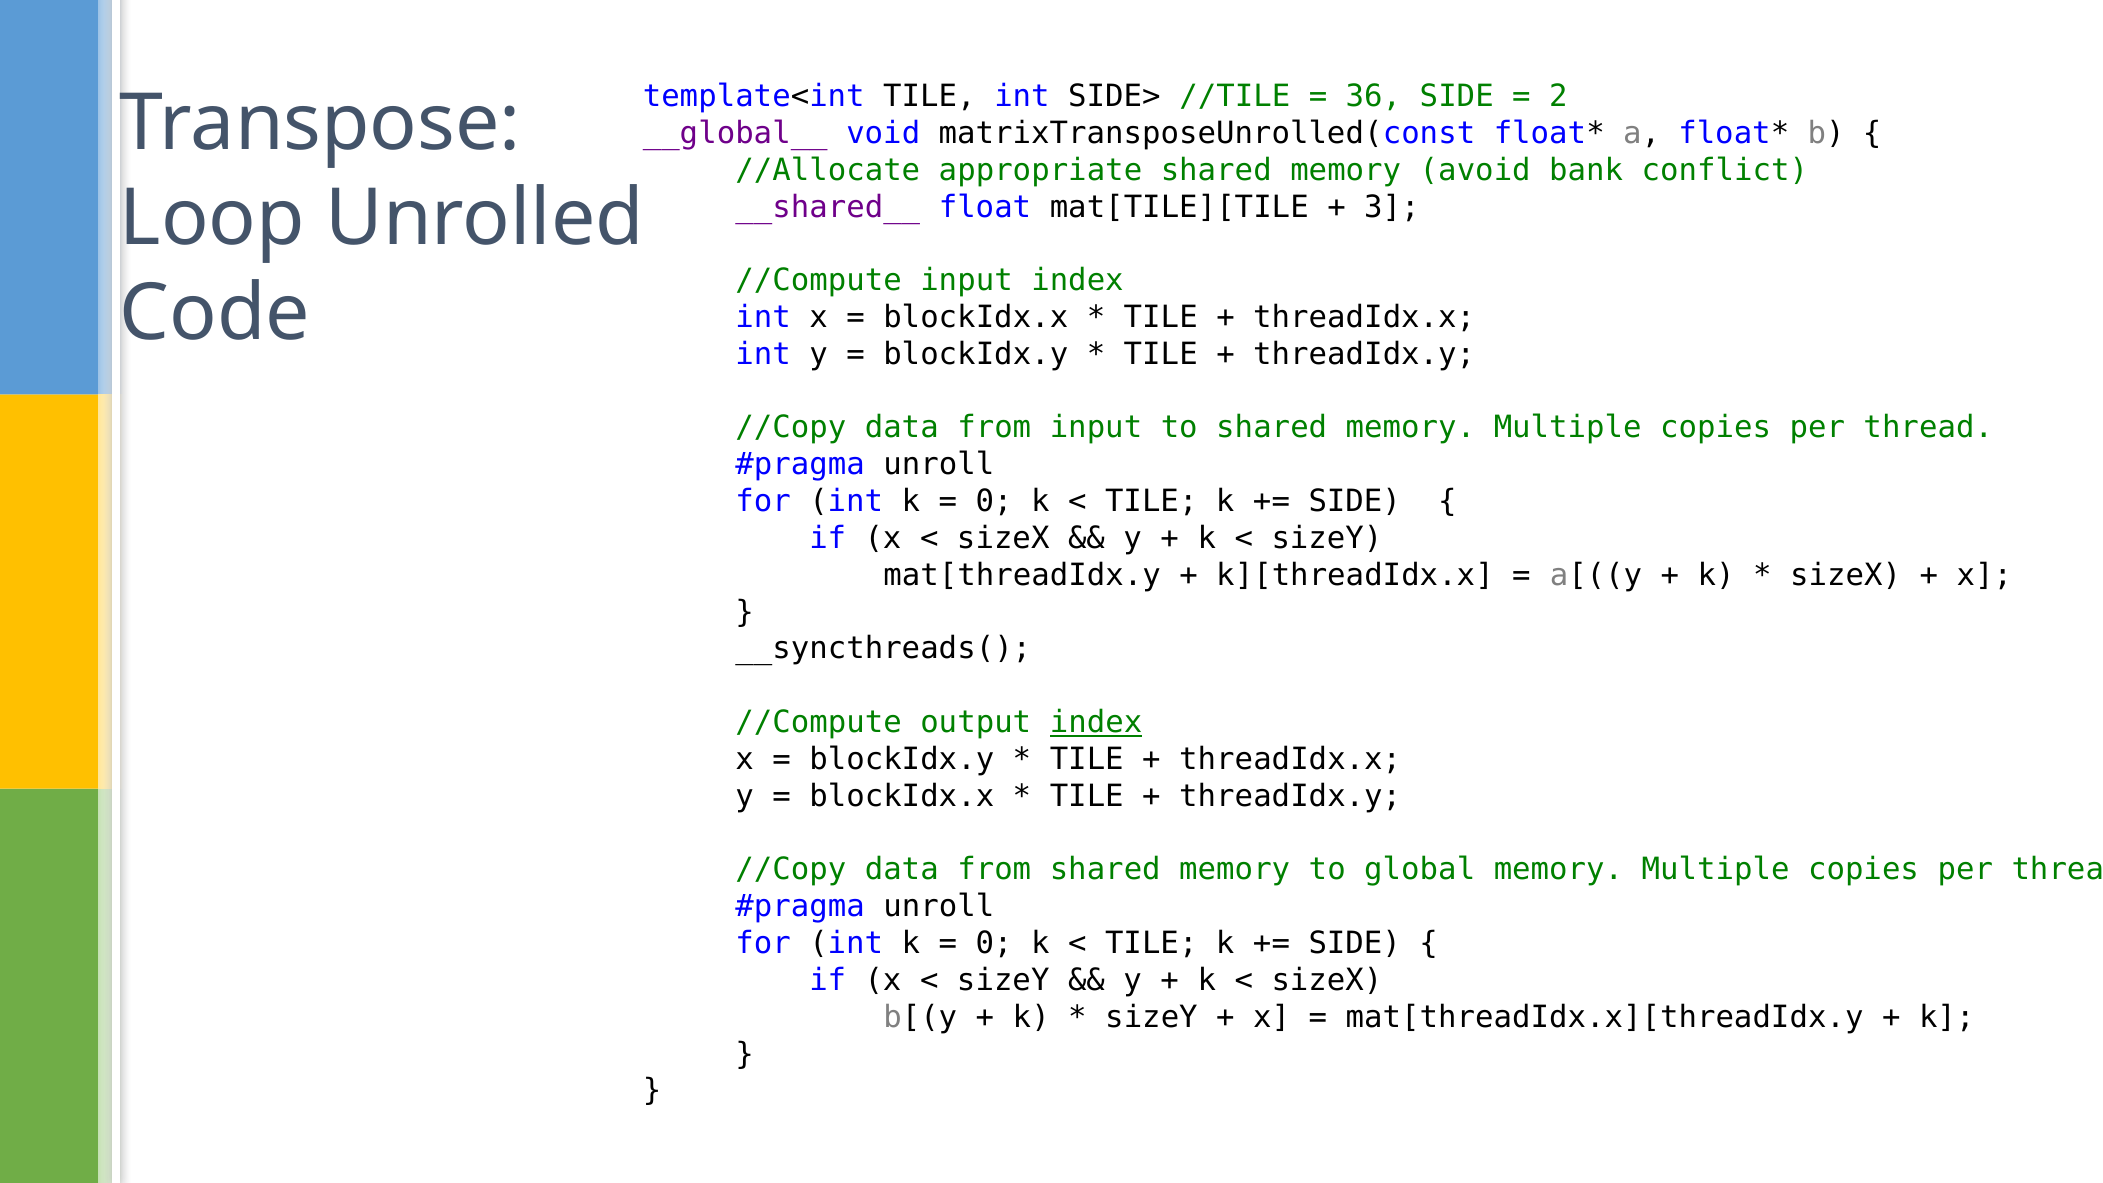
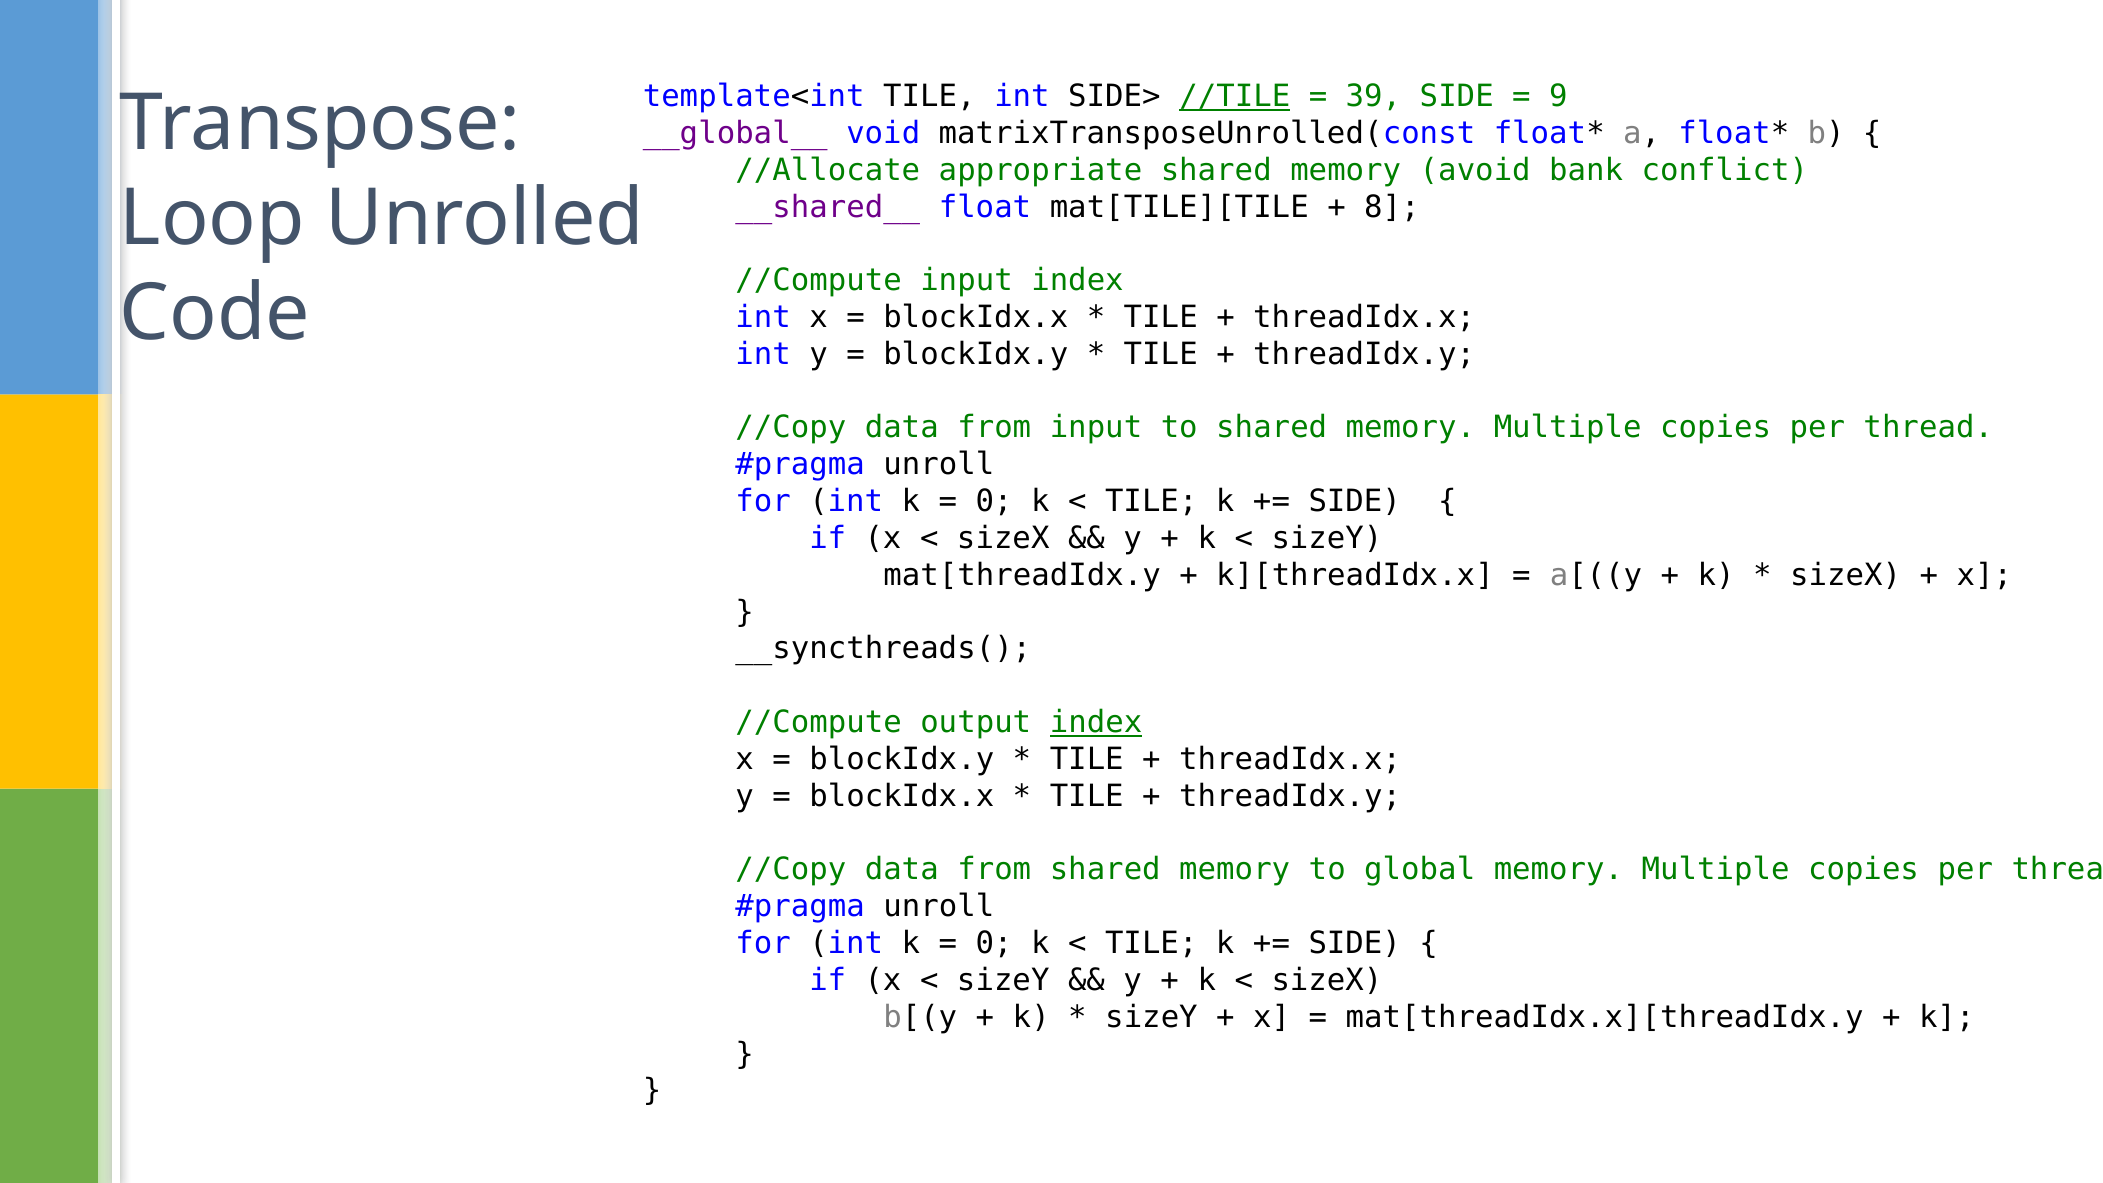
//TILE underline: none -> present
36: 36 -> 39
2: 2 -> 9
3: 3 -> 8
